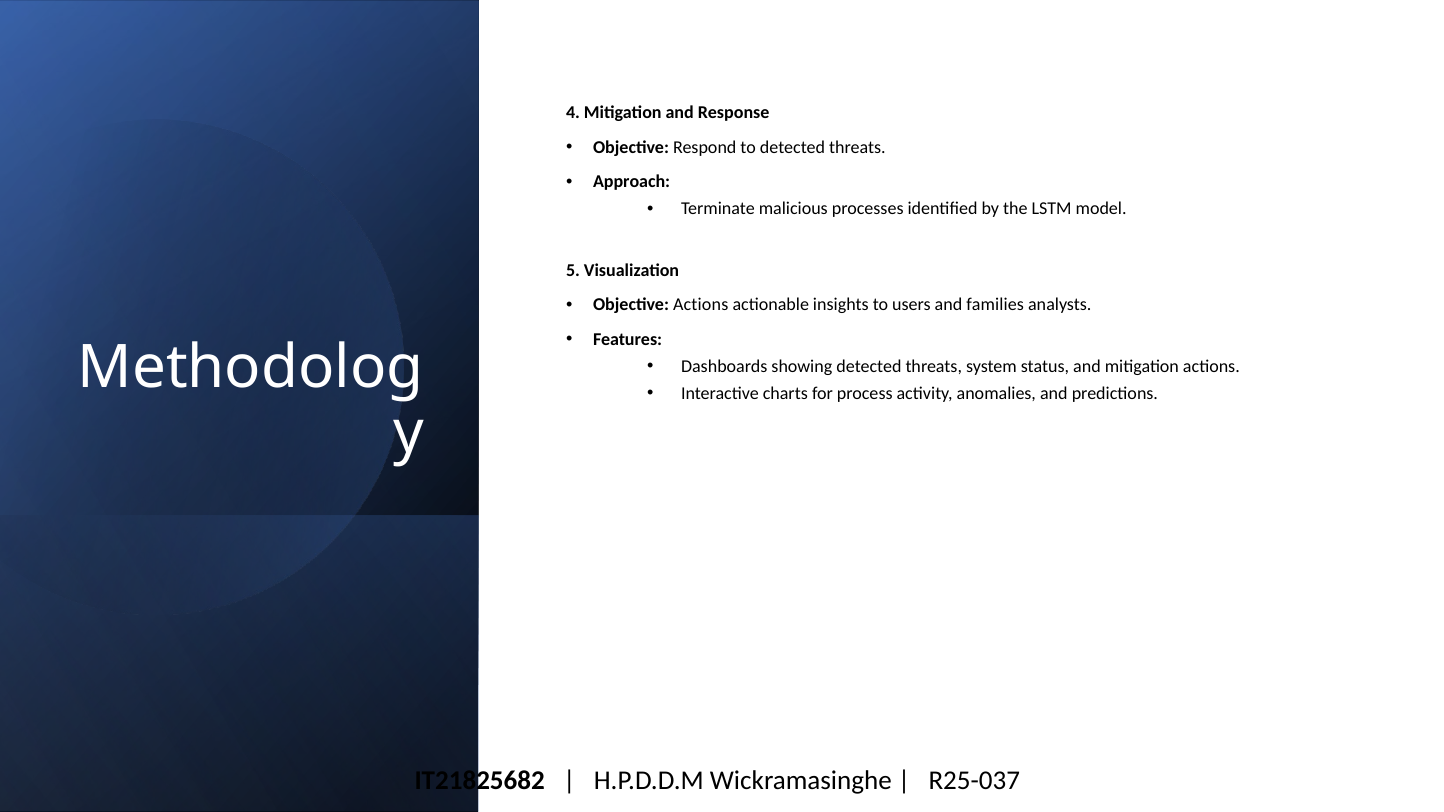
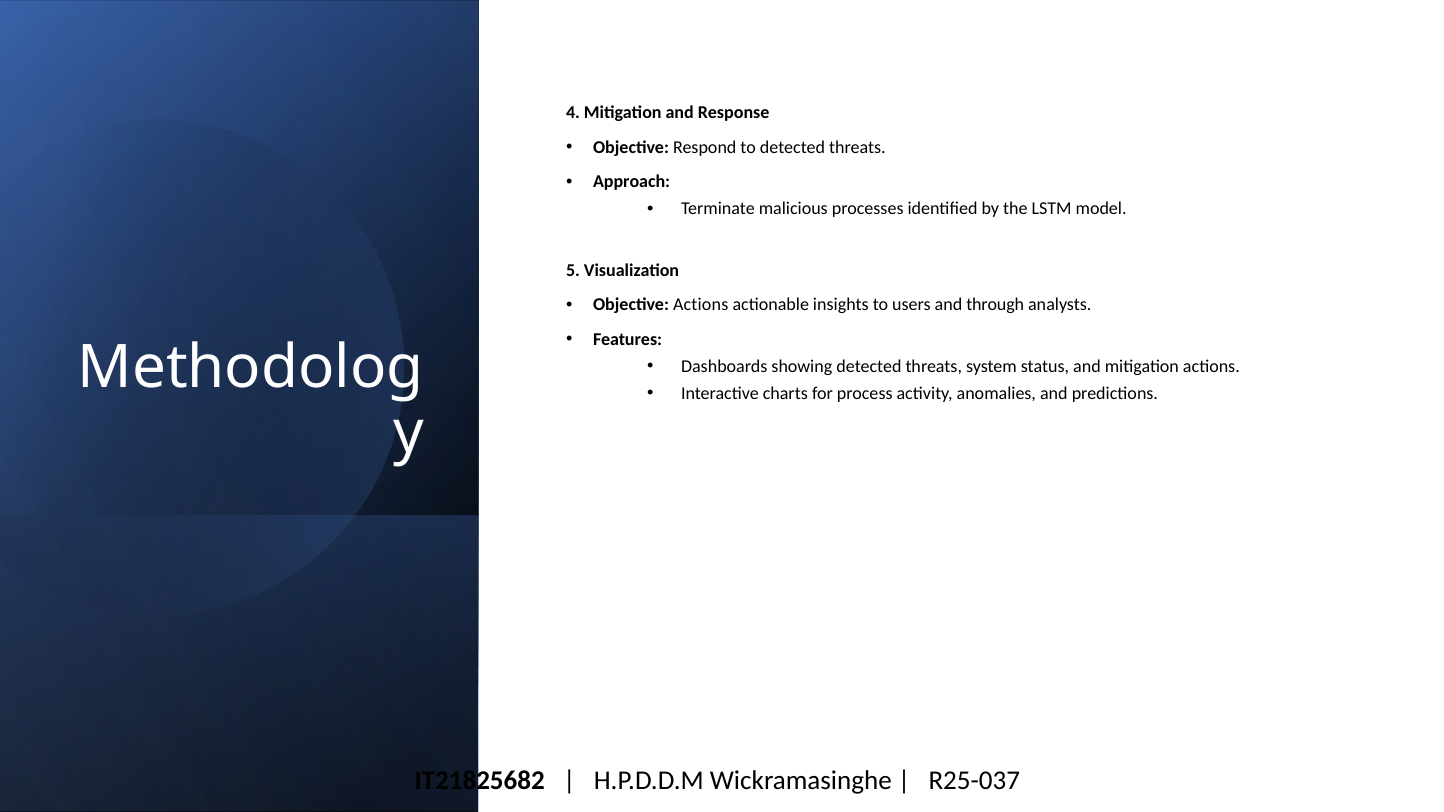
families: families -> through
